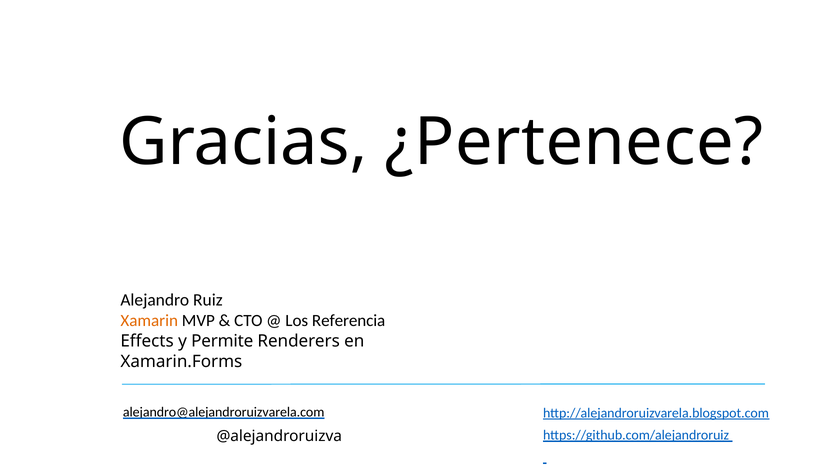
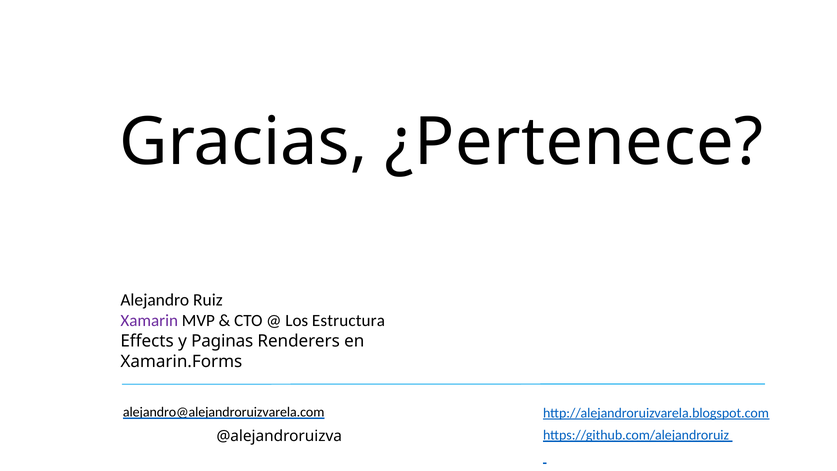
Xamarin colour: orange -> purple
Referencia: Referencia -> Estructura
Permite: Permite -> Paginas
